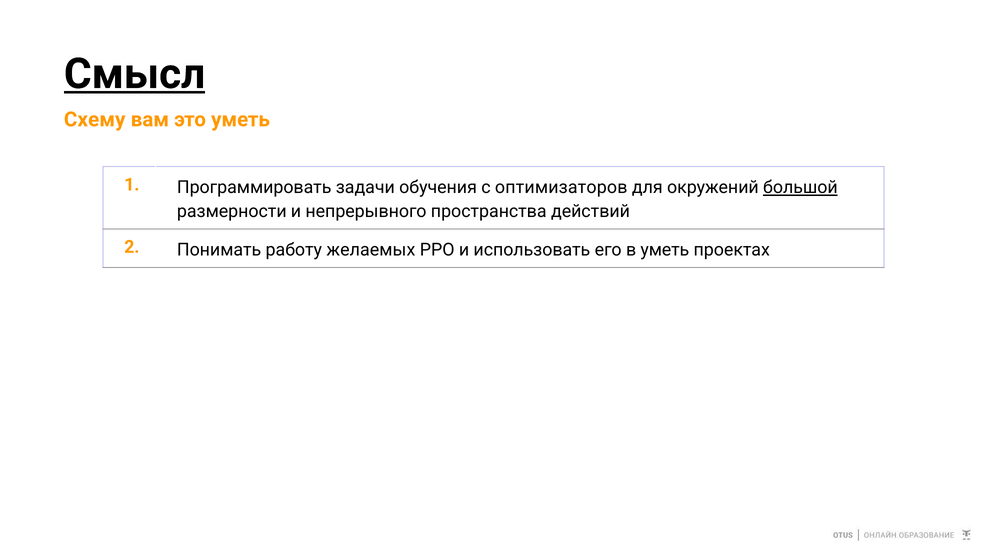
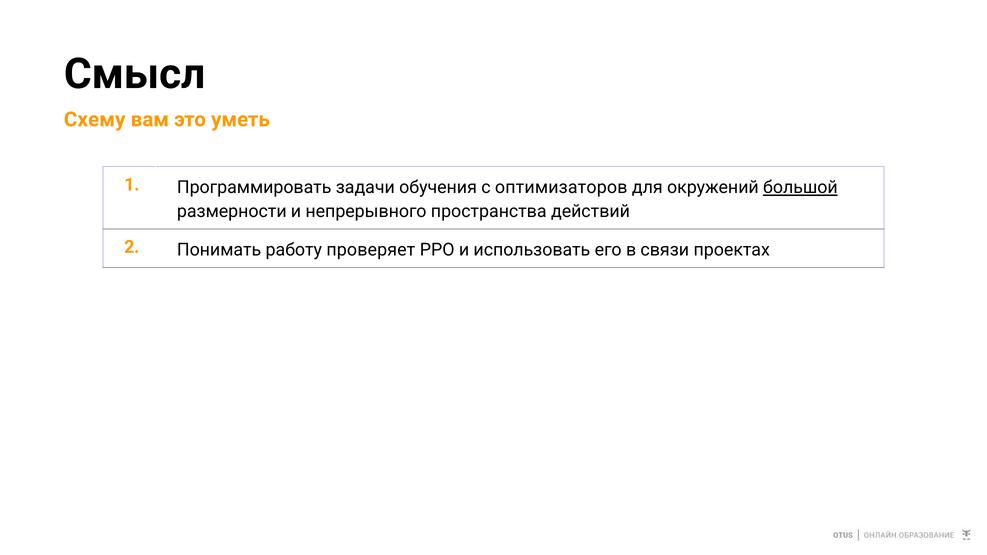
Смысл underline: present -> none
желаемых: желаемых -> проверяет
в уметь: уметь -> связи
